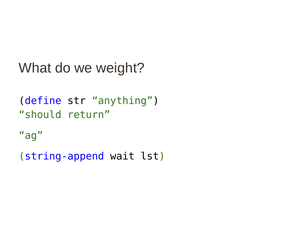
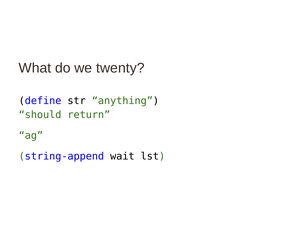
weight: weight -> twenty
